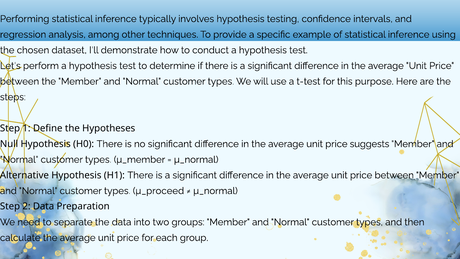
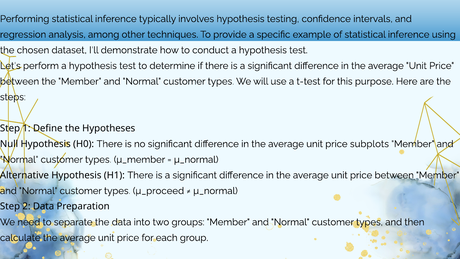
suggests: suggests -> subplots
